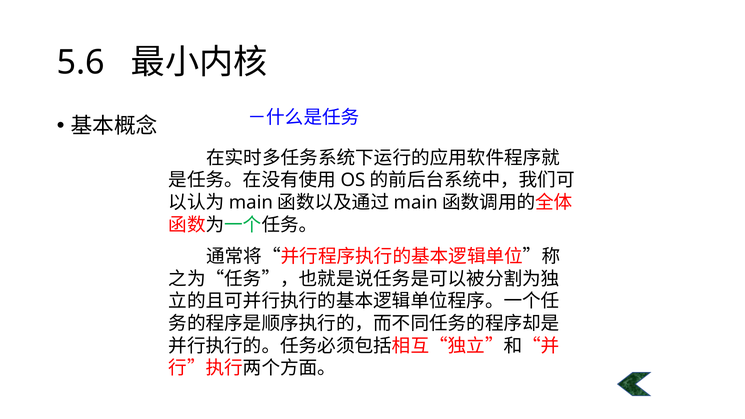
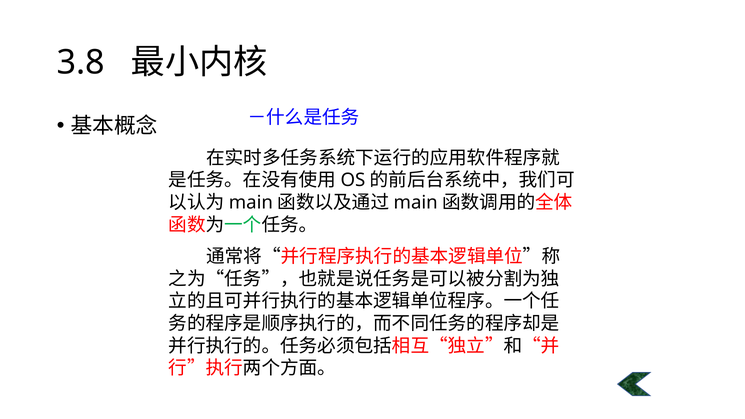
5.6: 5.6 -> 3.8
